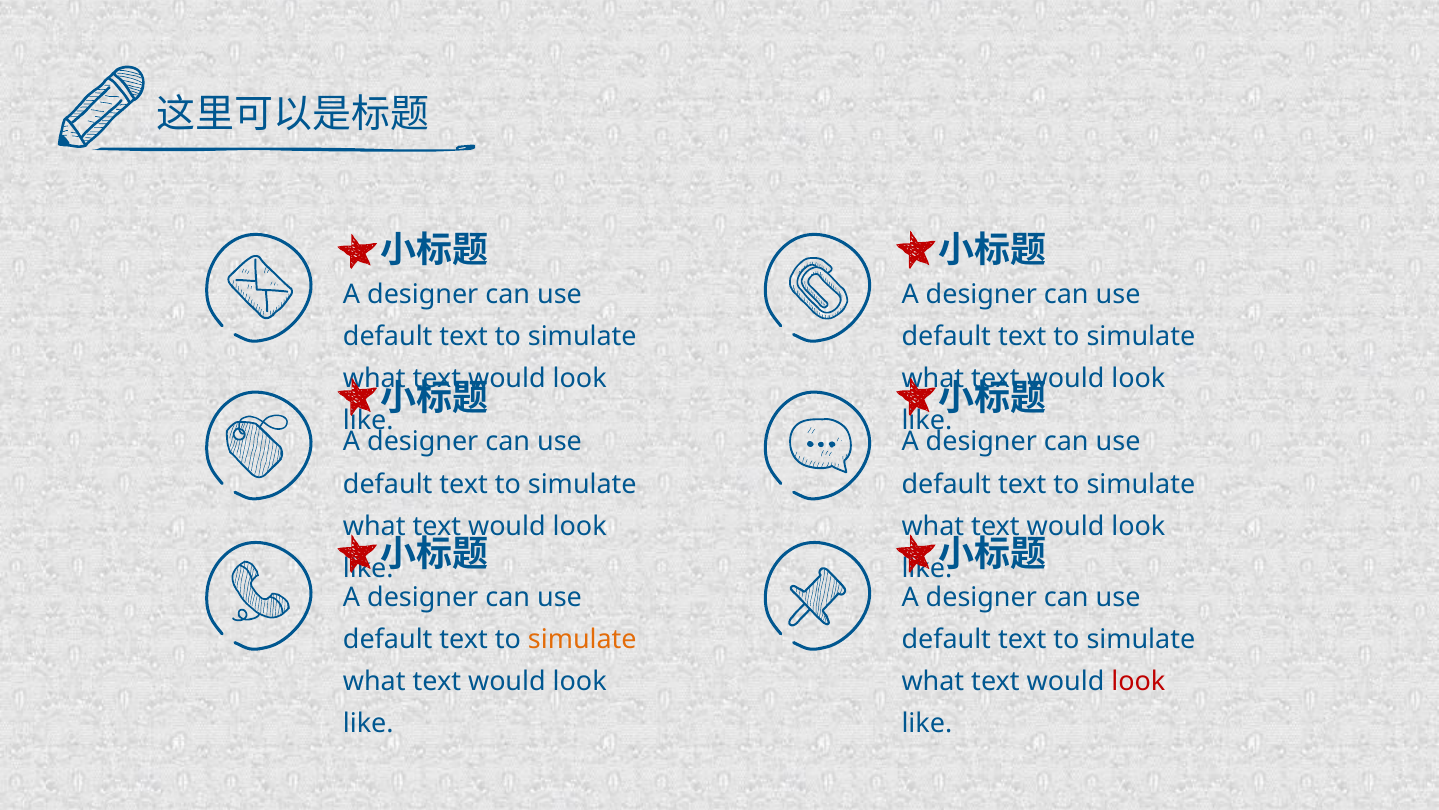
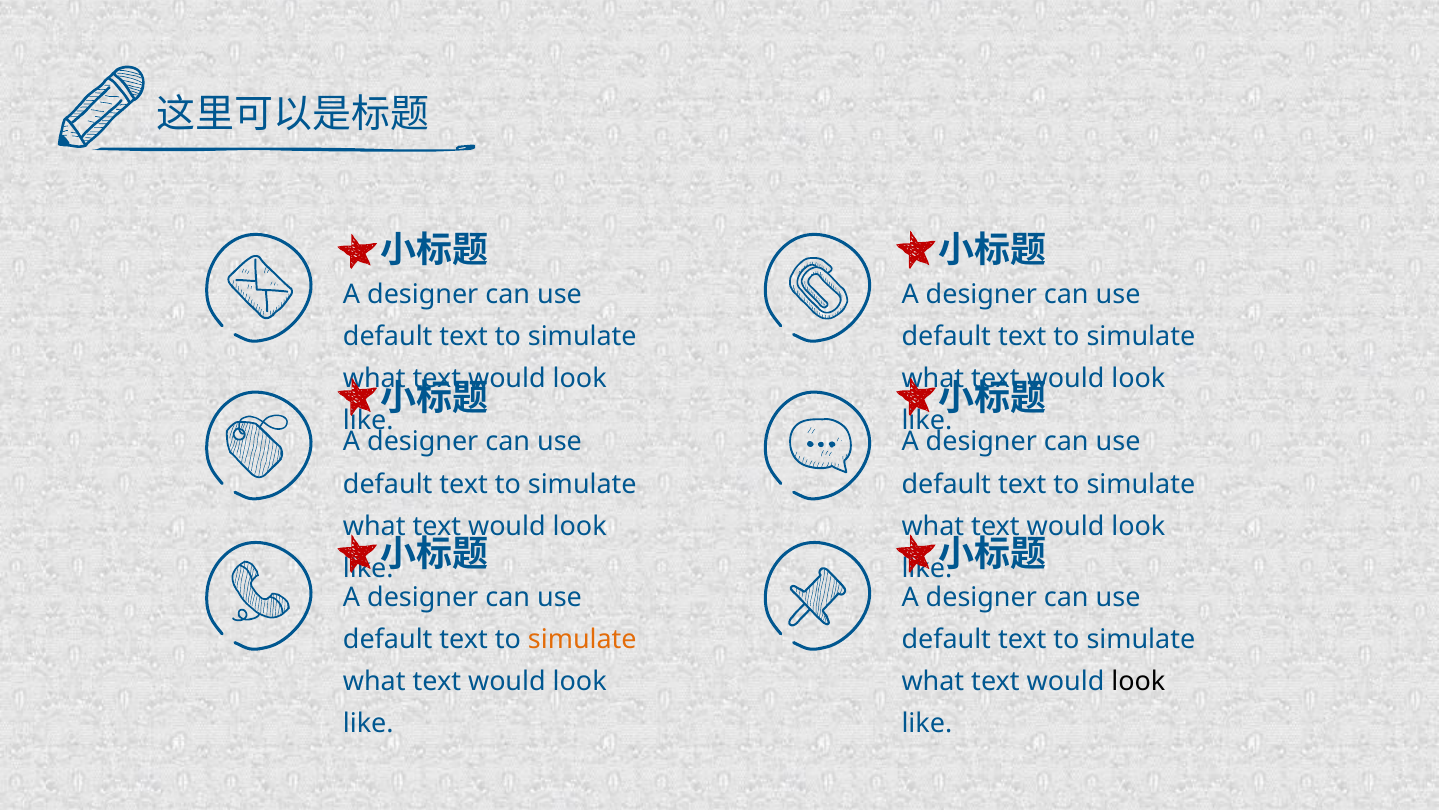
look at (1138, 682) colour: red -> black
